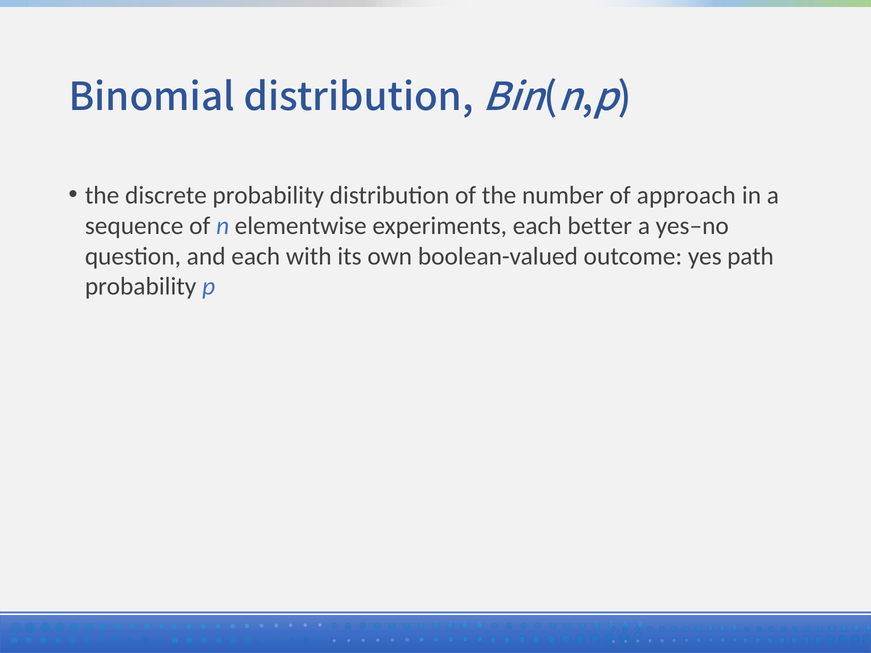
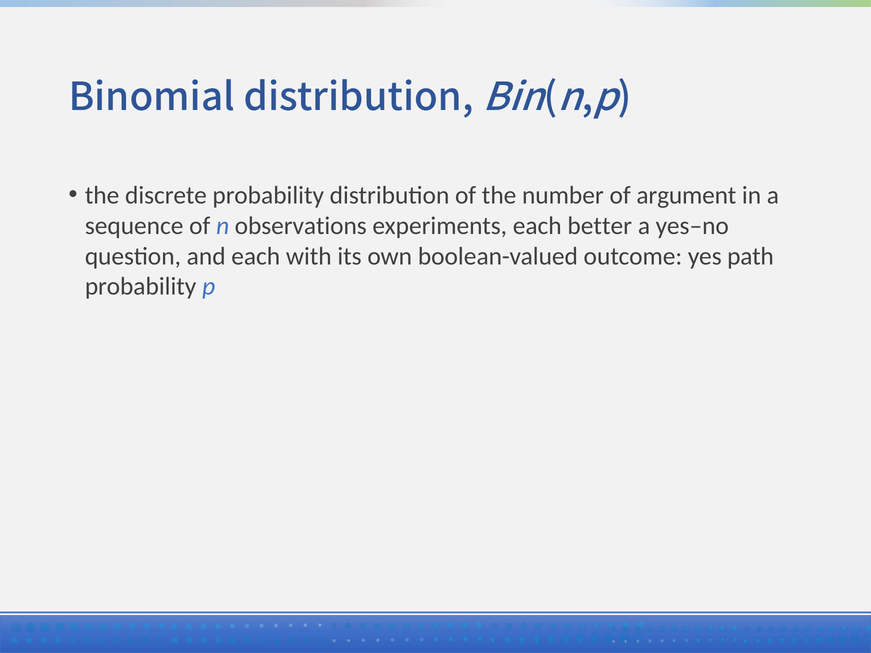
approach: approach -> argument
elementwise: elementwise -> observations
